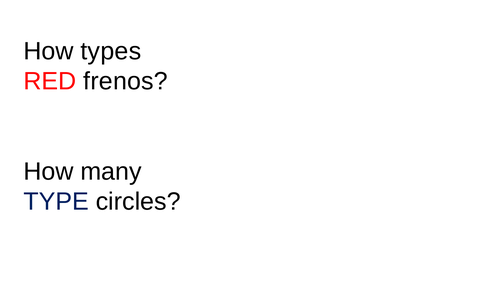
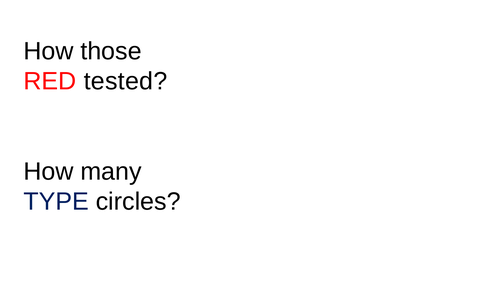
types: types -> those
frenos: frenos -> tested
